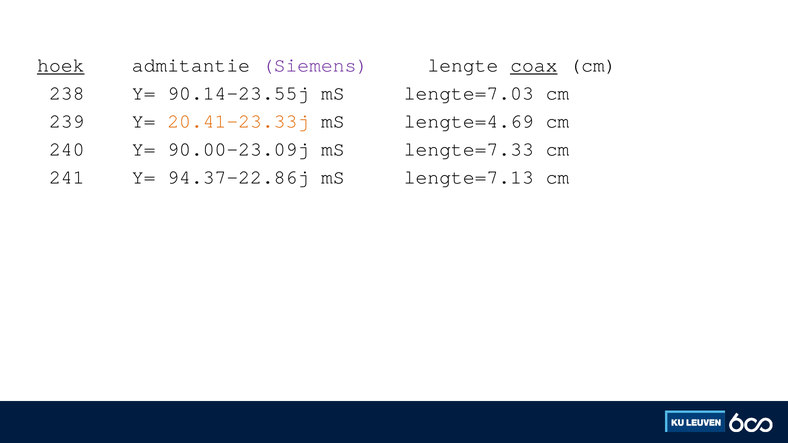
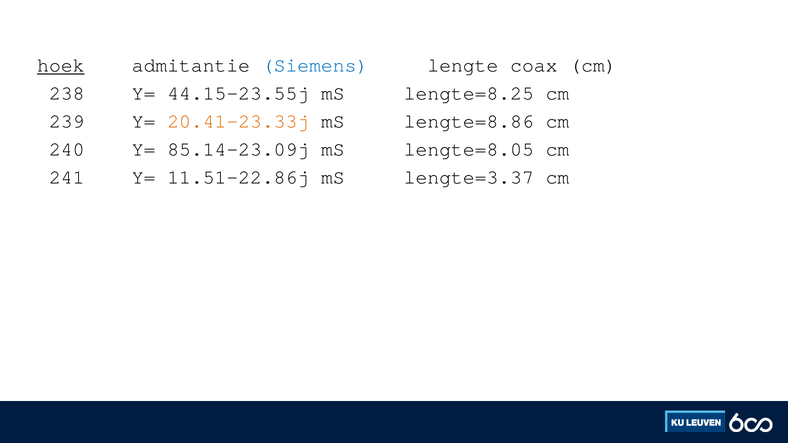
Siemens colour: purple -> blue
coax underline: present -> none
90.14-23.55j: 90.14-23.55j -> 44.15-23.55j
lengte=7.03: lengte=7.03 -> lengte=8.25
lengte=4.69: lengte=4.69 -> lengte=8.86
90.00-23.09j: 90.00-23.09j -> 85.14-23.09j
lengte=7.33: lengte=7.33 -> lengte=8.05
94.37-22.86j: 94.37-22.86j -> 11.51-22.86j
lengte=7.13: lengte=7.13 -> lengte=3.37
